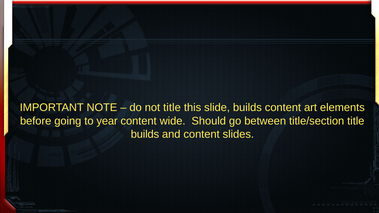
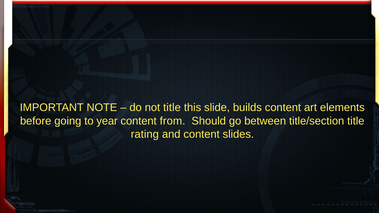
wide: wide -> from
builds at (145, 134): builds -> rating
